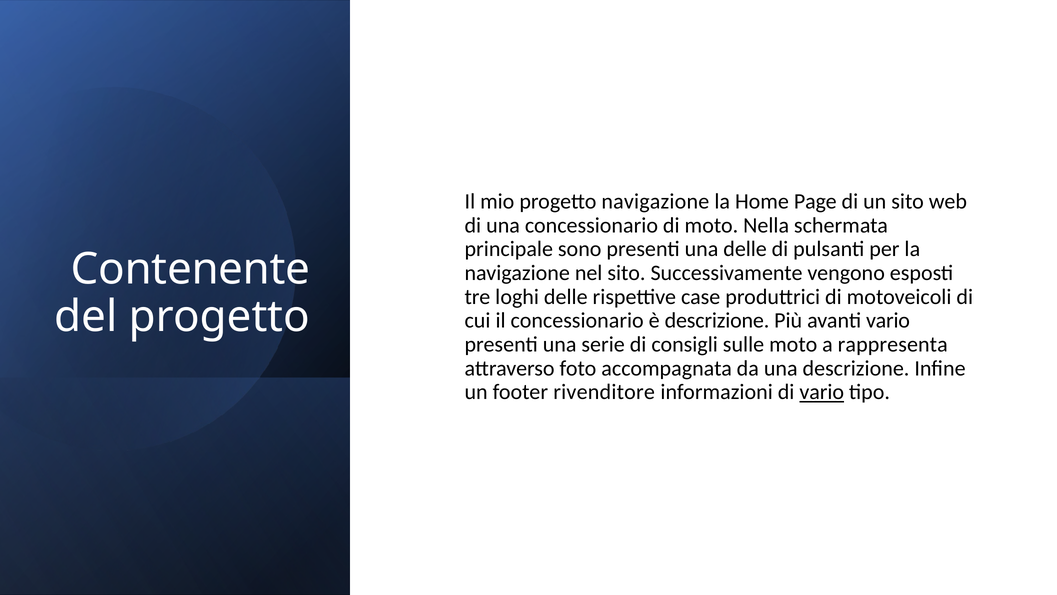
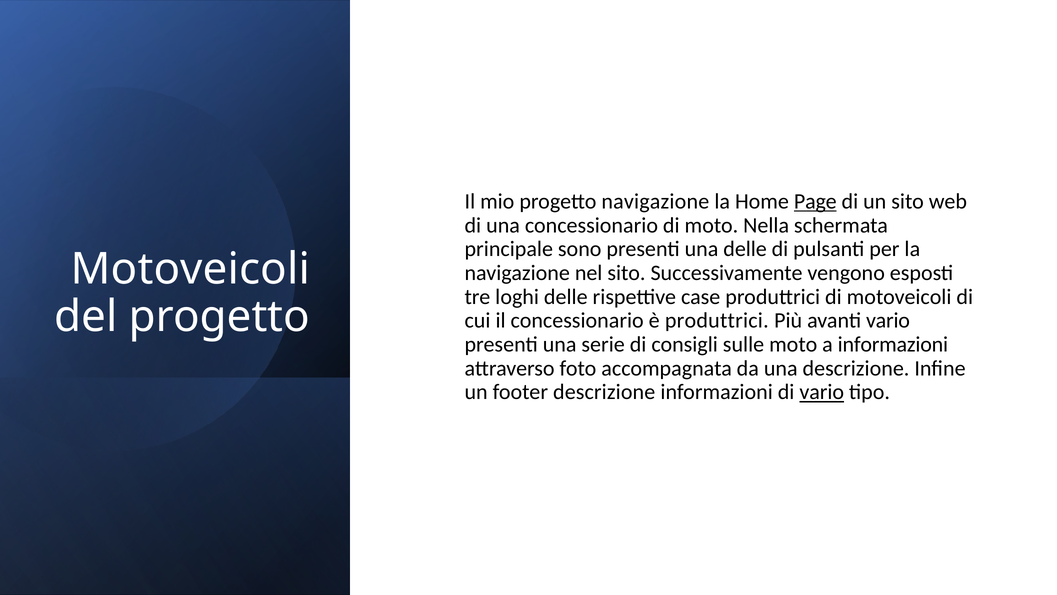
Page underline: none -> present
Contenente at (191, 269): Contenente -> Motoveicoli
è descrizione: descrizione -> produttrici
a rappresenta: rappresenta -> informazioni
footer rivenditore: rivenditore -> descrizione
